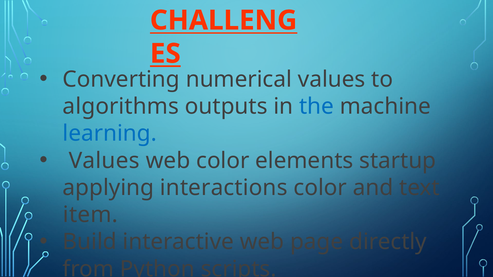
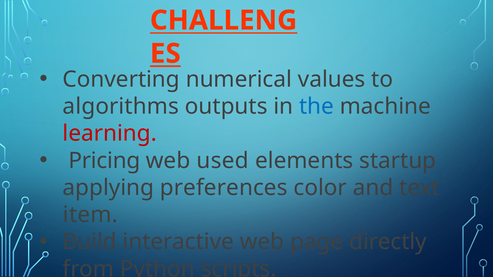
learning colour: blue -> red
Values at (104, 161): Values -> Pricing
web color: color -> used
interactions: interactions -> preferences
